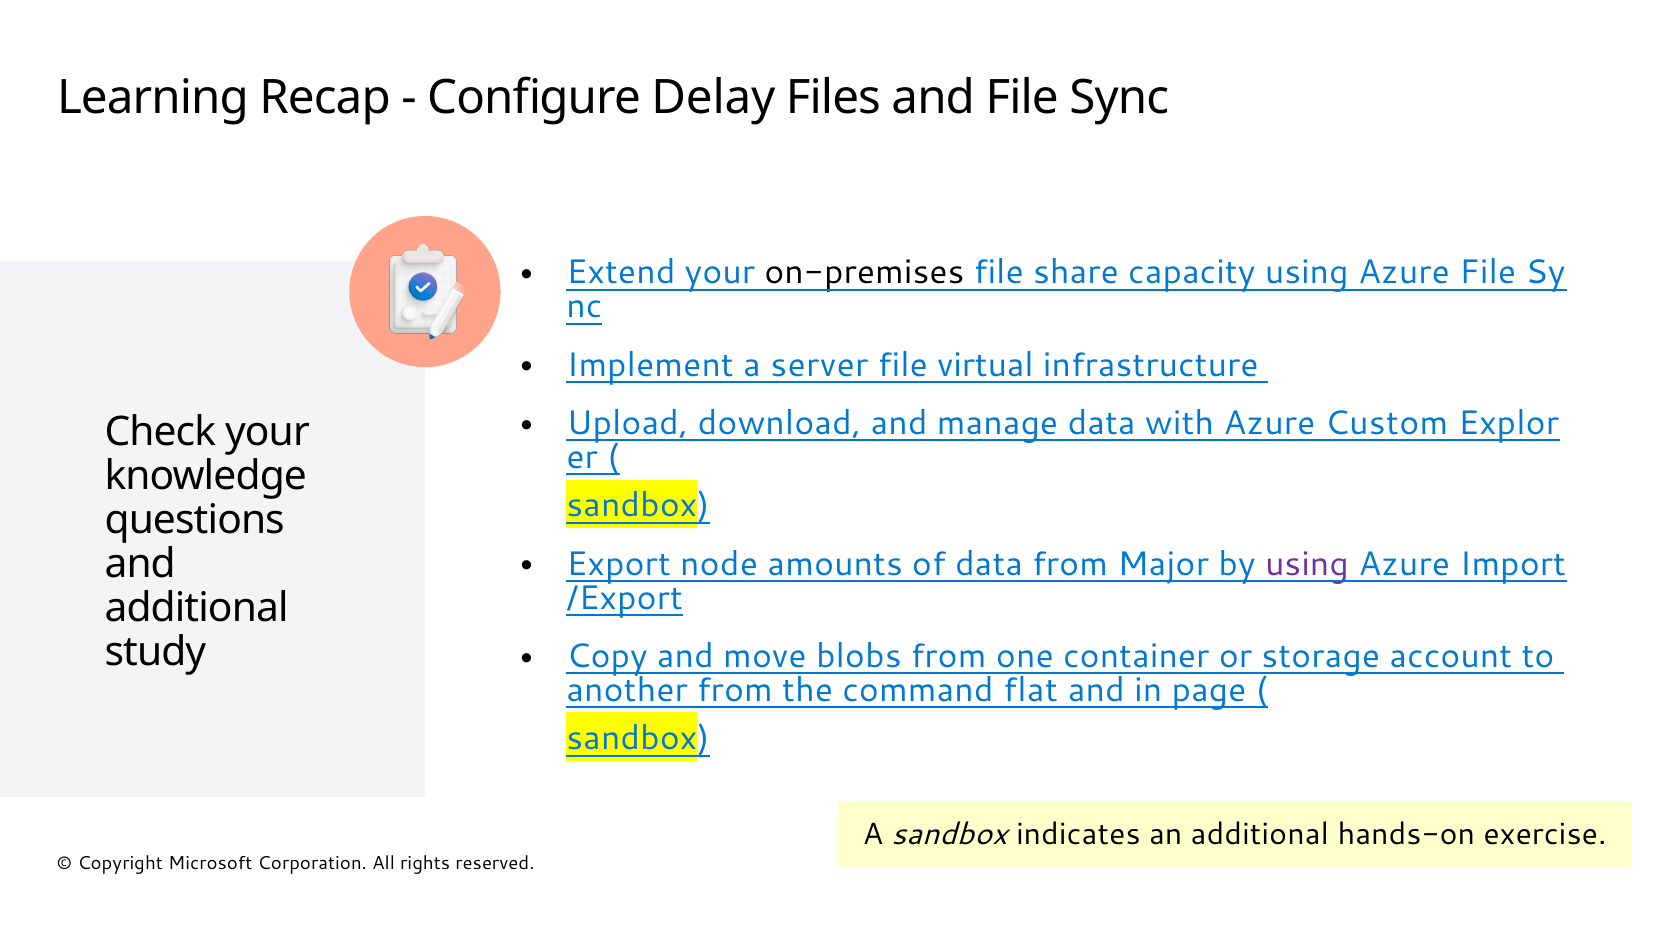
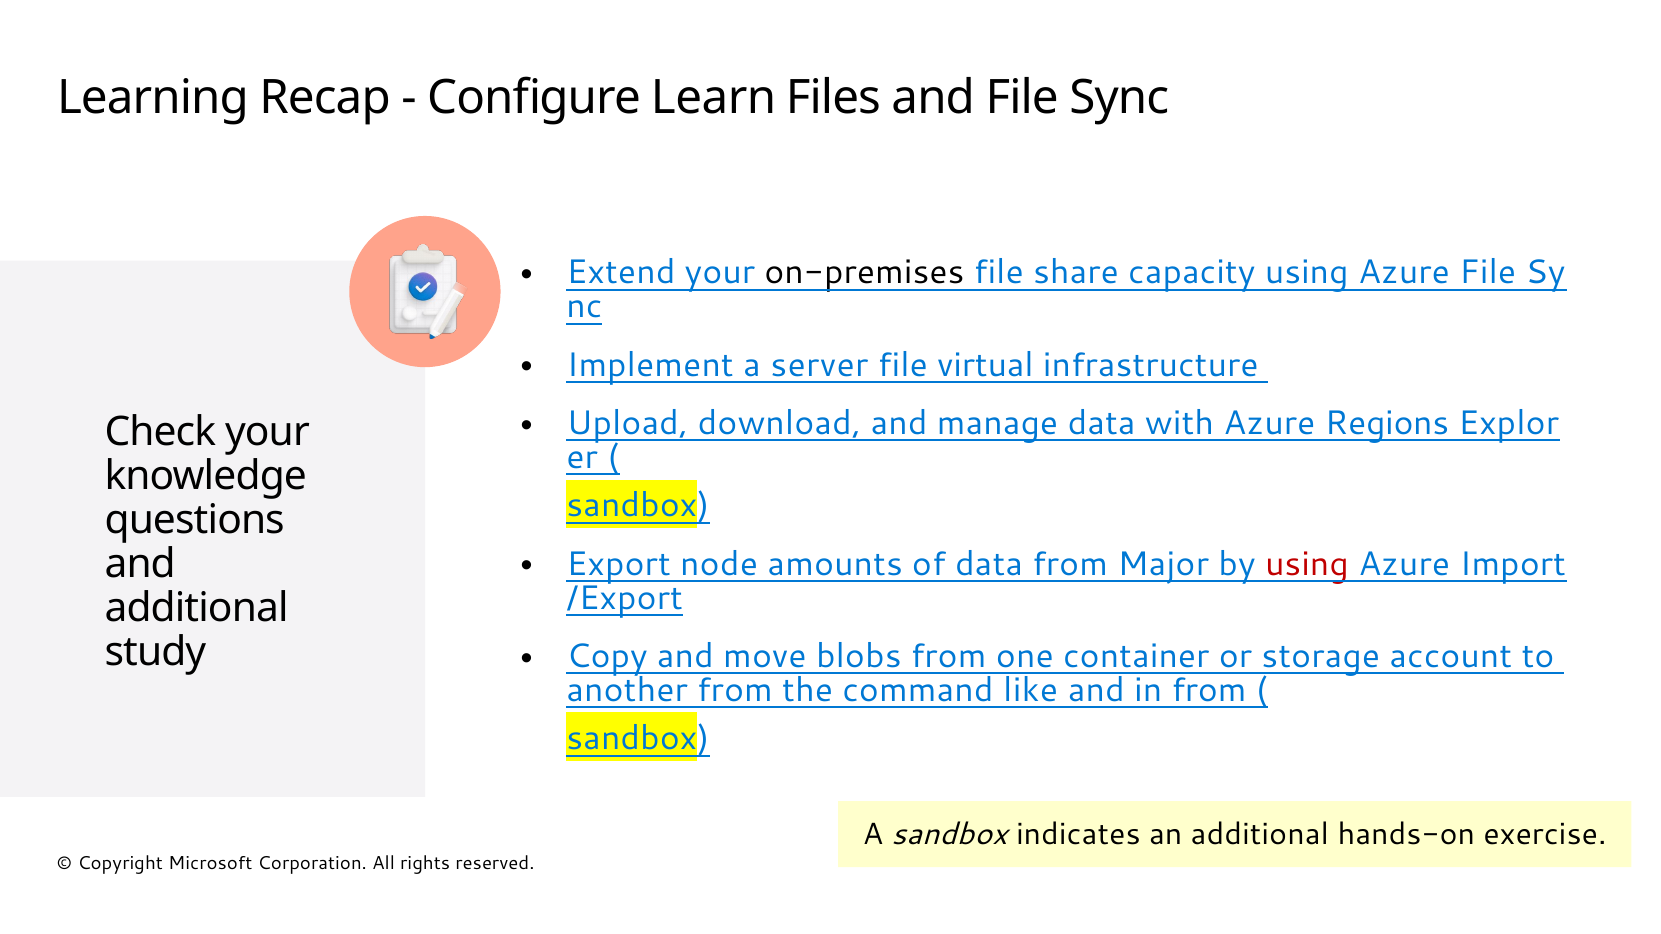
Delay: Delay -> Learn
Custom: Custom -> Regions
using at (1307, 564) colour: purple -> red
flat: flat -> like
in page: page -> from
